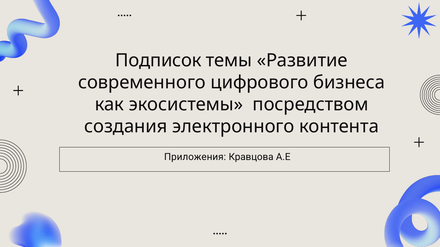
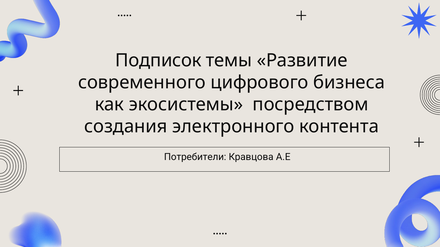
Приложения: Приложения -> Потребители
